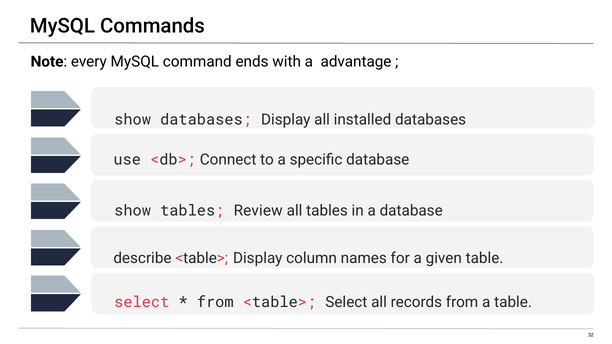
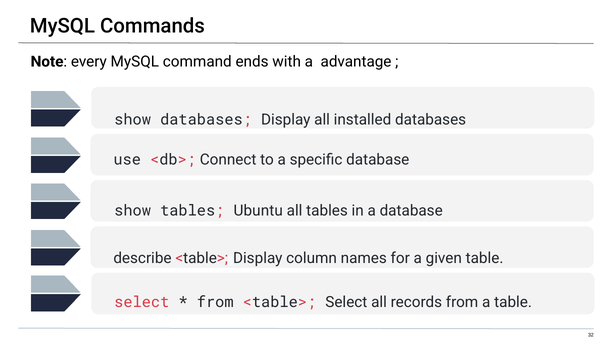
Review: Review -> Ubuntu
